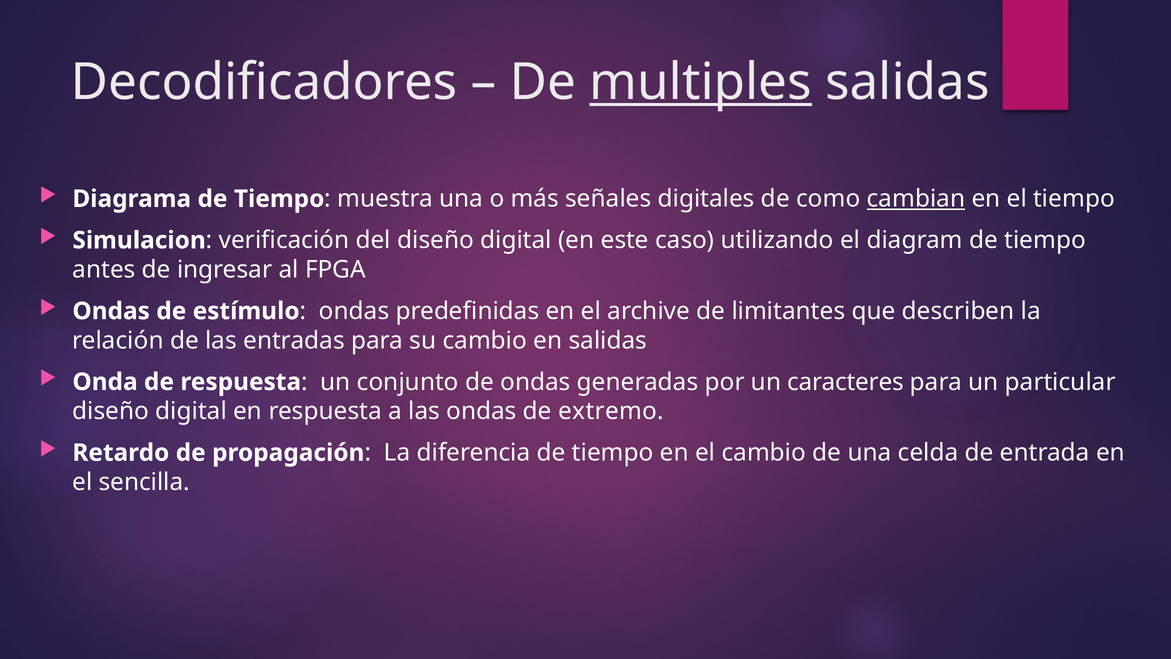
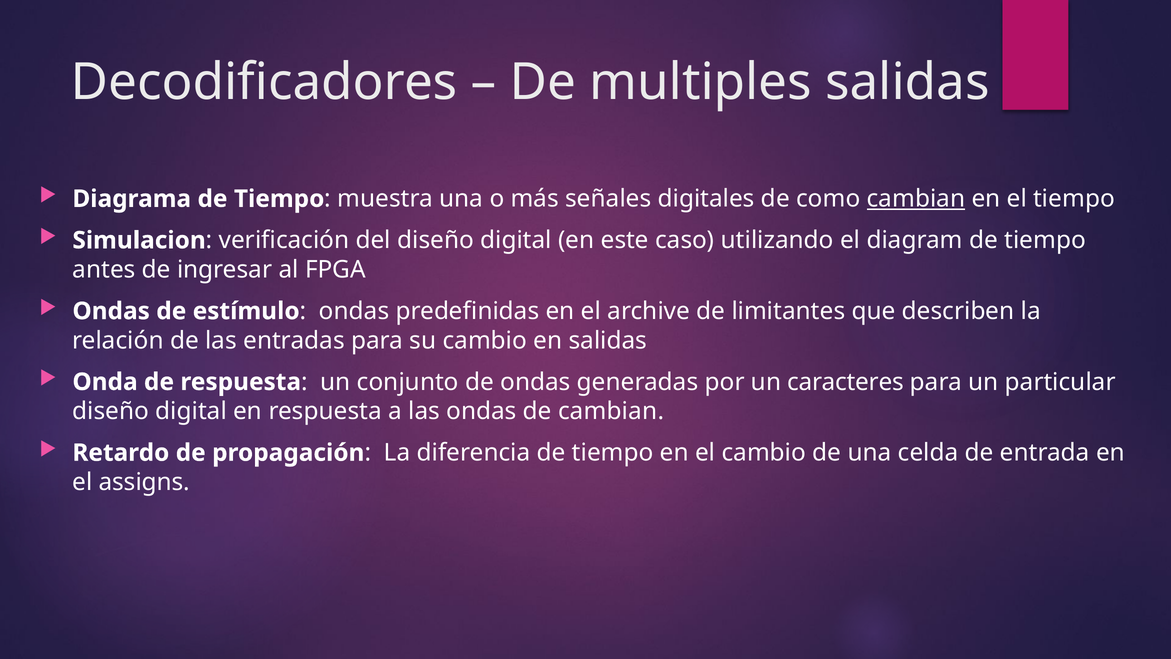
multiples underline: present -> none
de extremo: extremo -> cambian
sencilla: sencilla -> assigns
